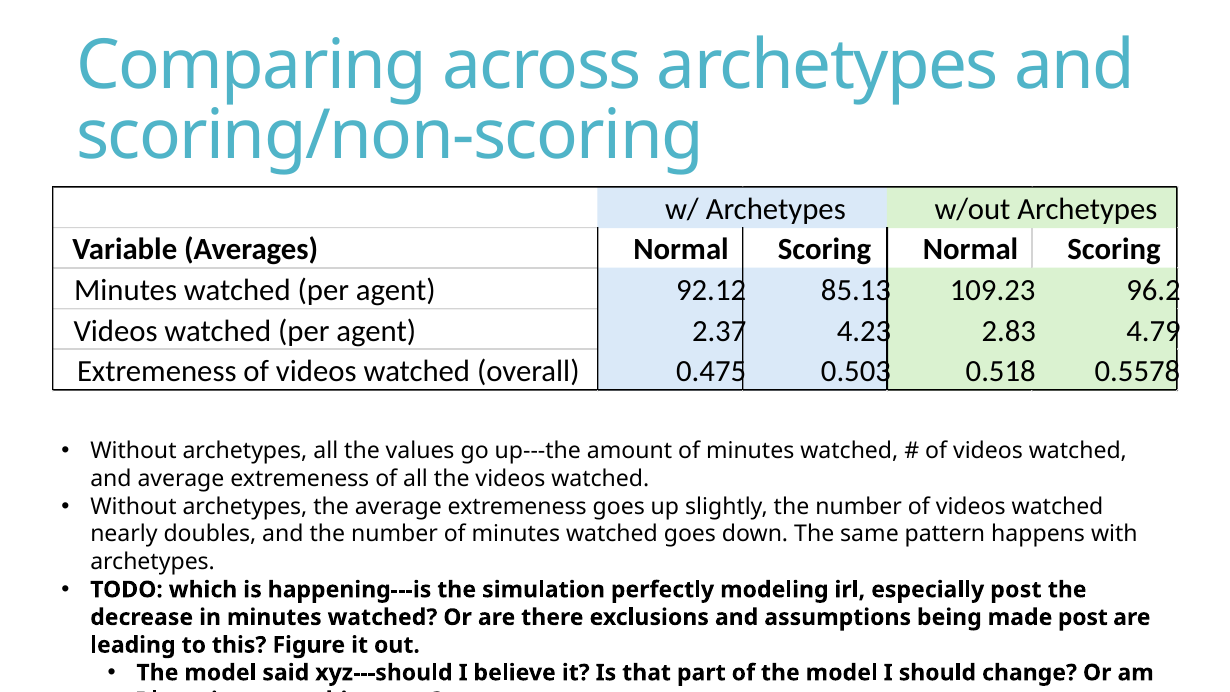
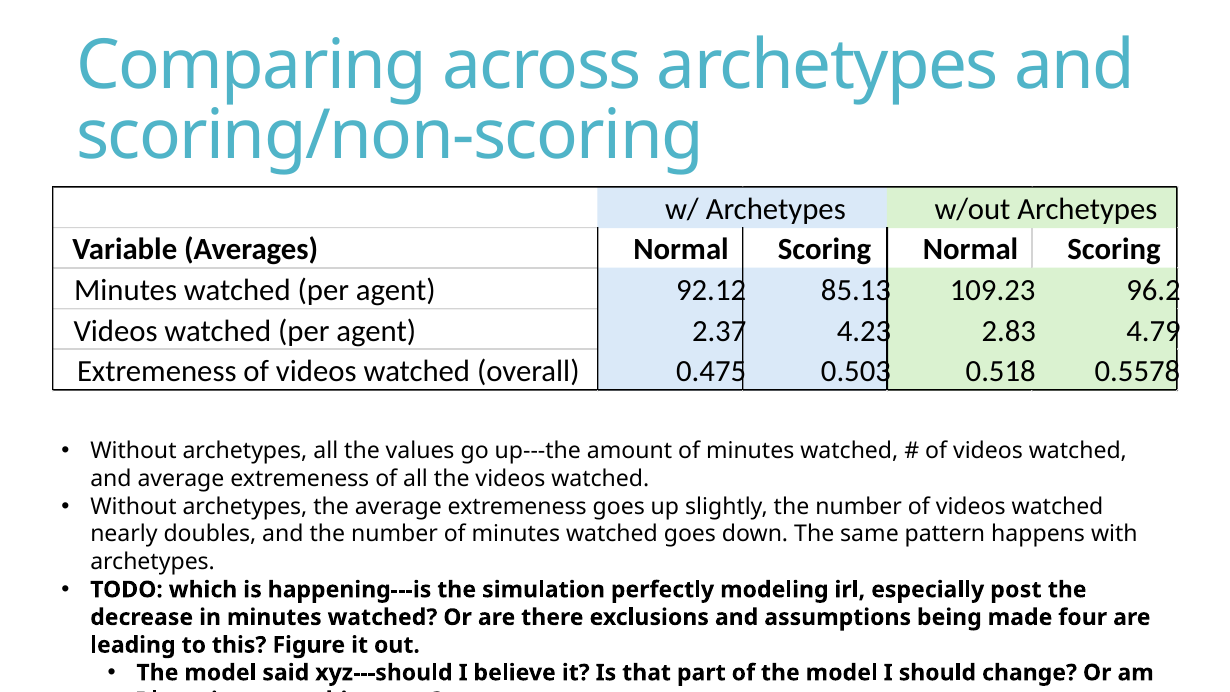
made post: post -> four
